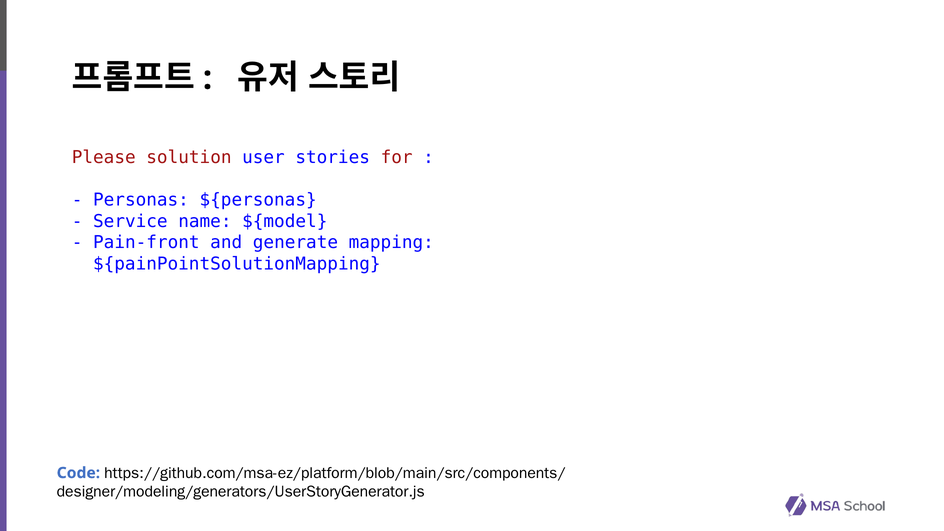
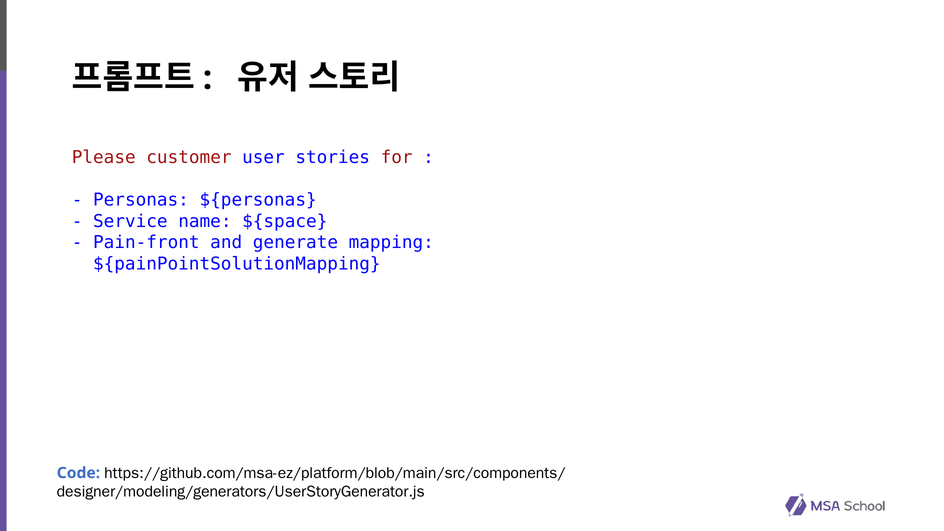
solution: solution -> customer
${model: ${model -> ${space
